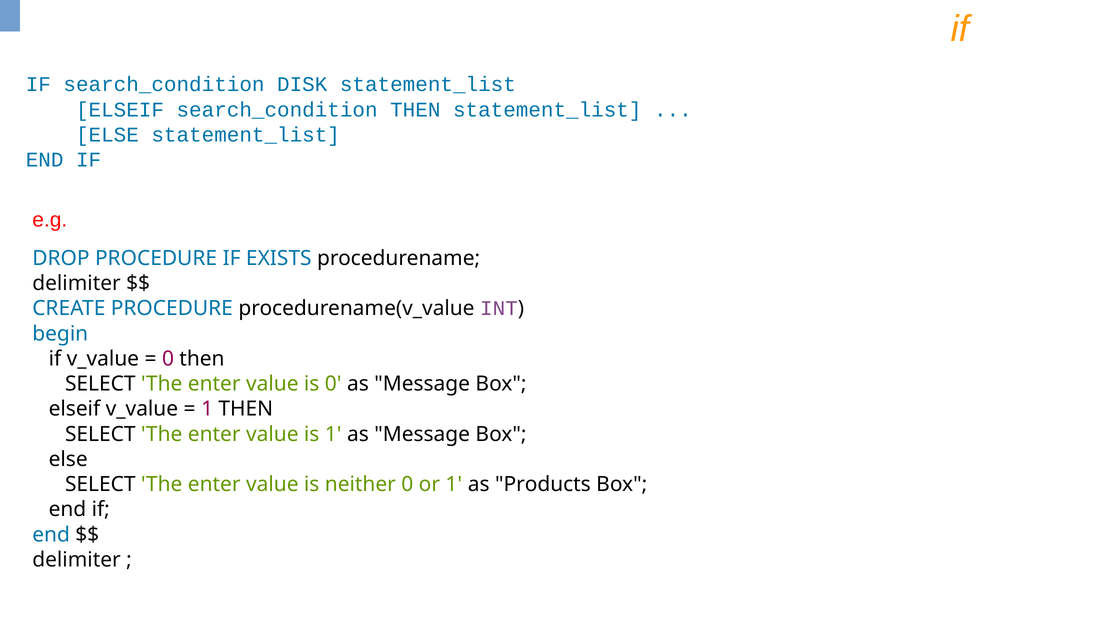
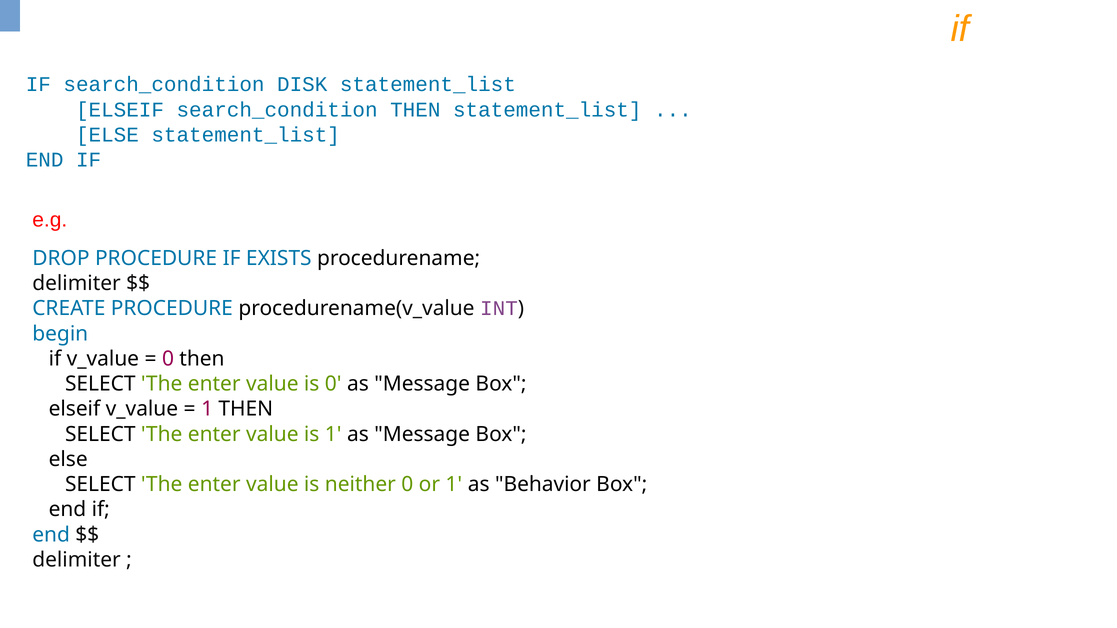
Products: Products -> Behavior
